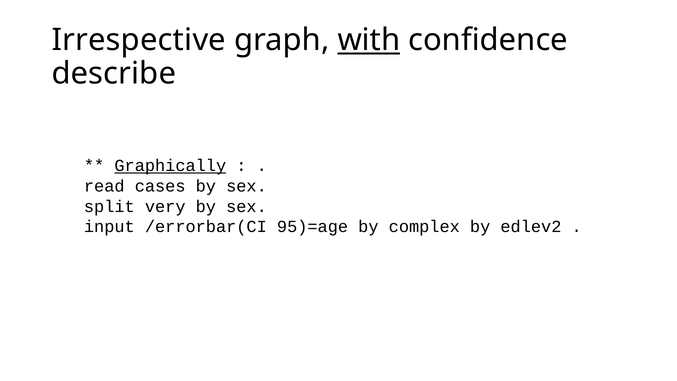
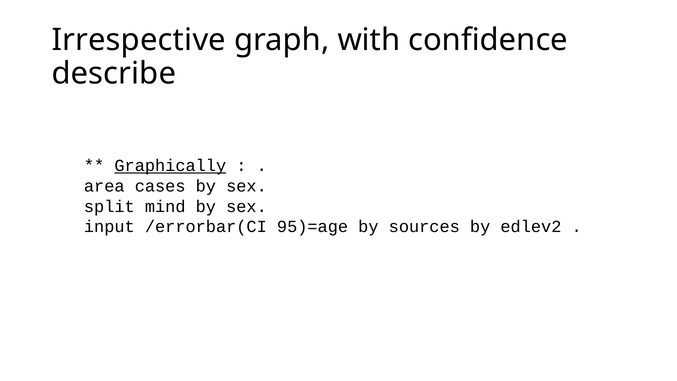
with underline: present -> none
read: read -> area
very: very -> mind
complex: complex -> sources
